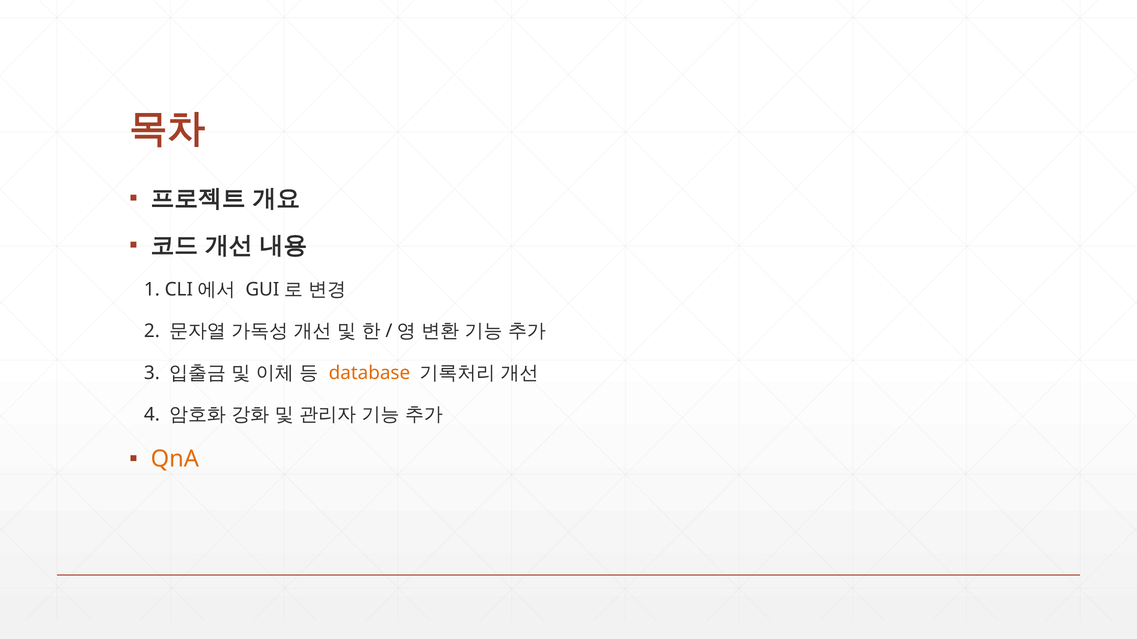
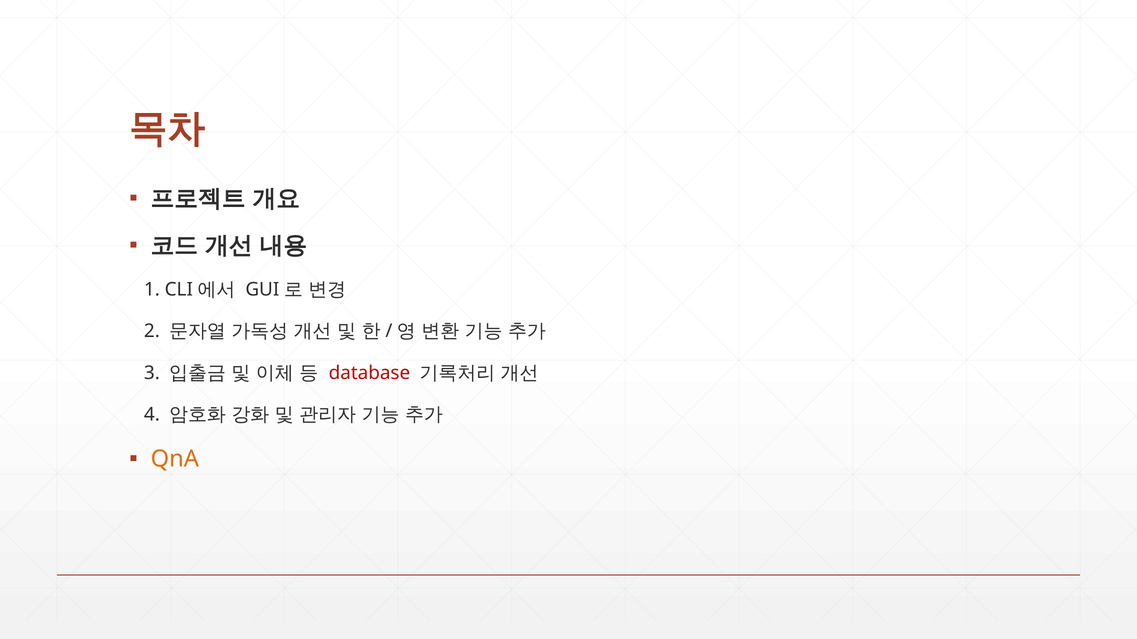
database colour: orange -> red
